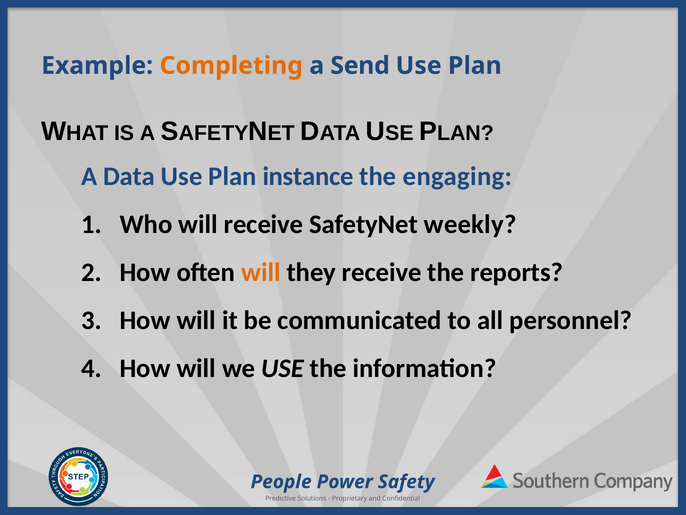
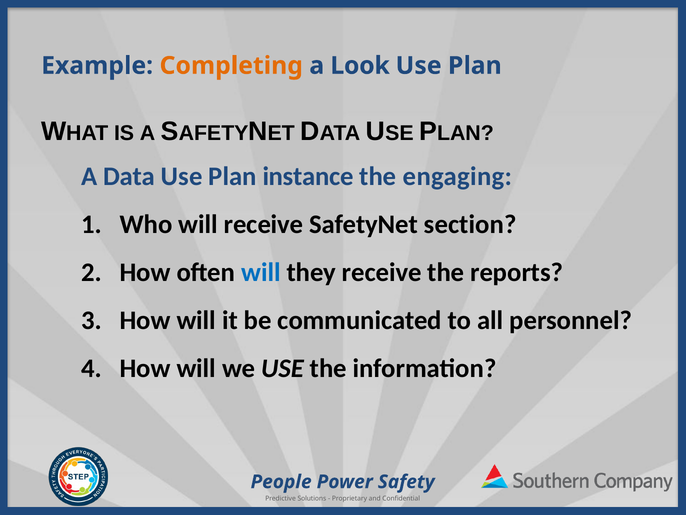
Send: Send -> Look
weekly: weekly -> section
will at (261, 272) colour: orange -> blue
